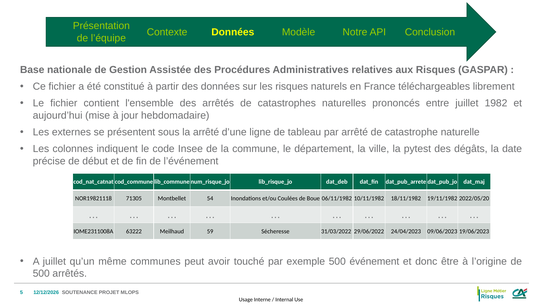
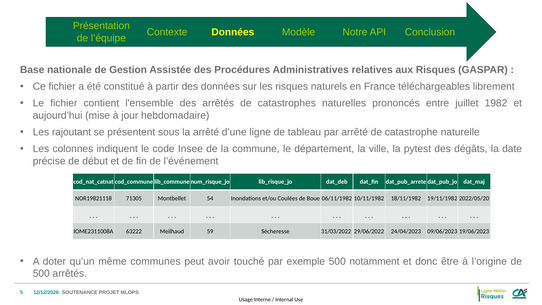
externes: externes -> rajoutant
A juillet: juillet -> doter
événement: événement -> notamment
